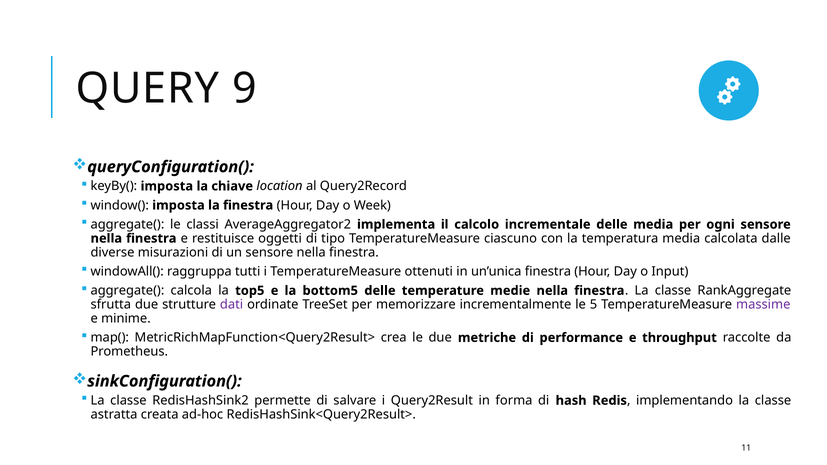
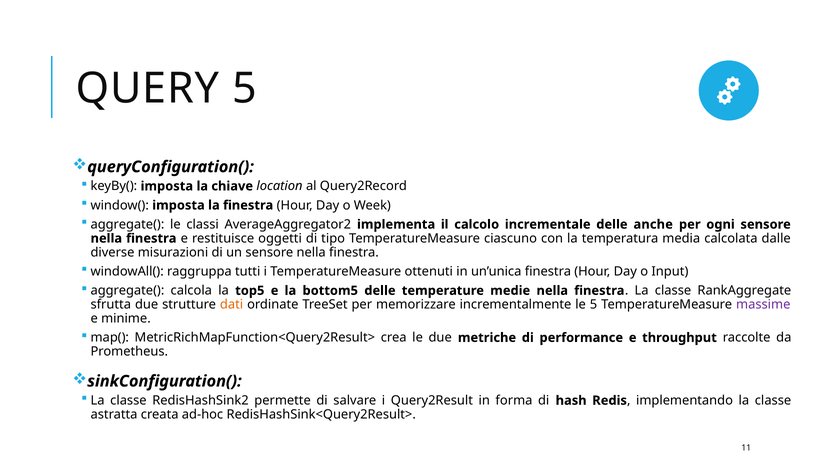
QUERY 9: 9 -> 5
delle media: media -> anche
dati colour: purple -> orange
